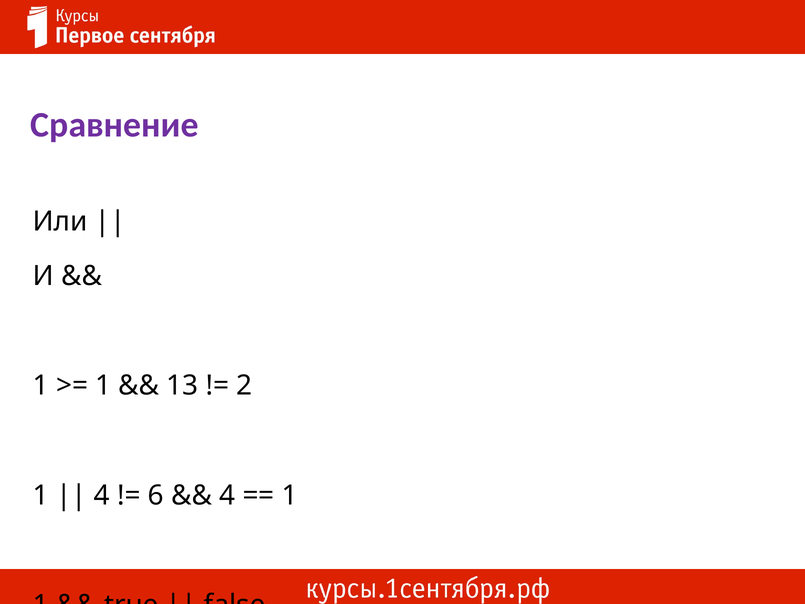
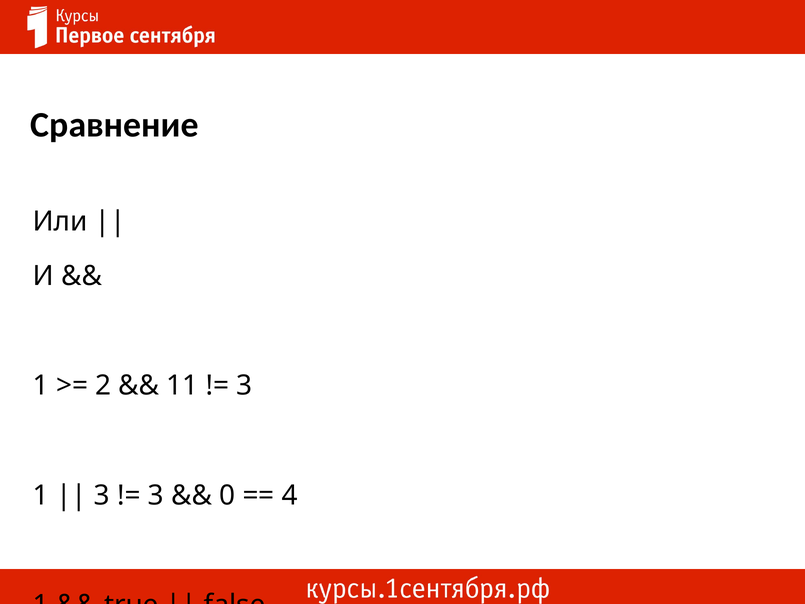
Сравнение colour: purple -> black
1 at (103, 386): 1 -> 2
13: 13 -> 11
2 at (244, 386): 2 -> 3
4 at (102, 495): 4 -> 3
6 at (156, 495): 6 -> 3
4 at (227, 495): 4 -> 0
1 at (290, 495): 1 -> 4
